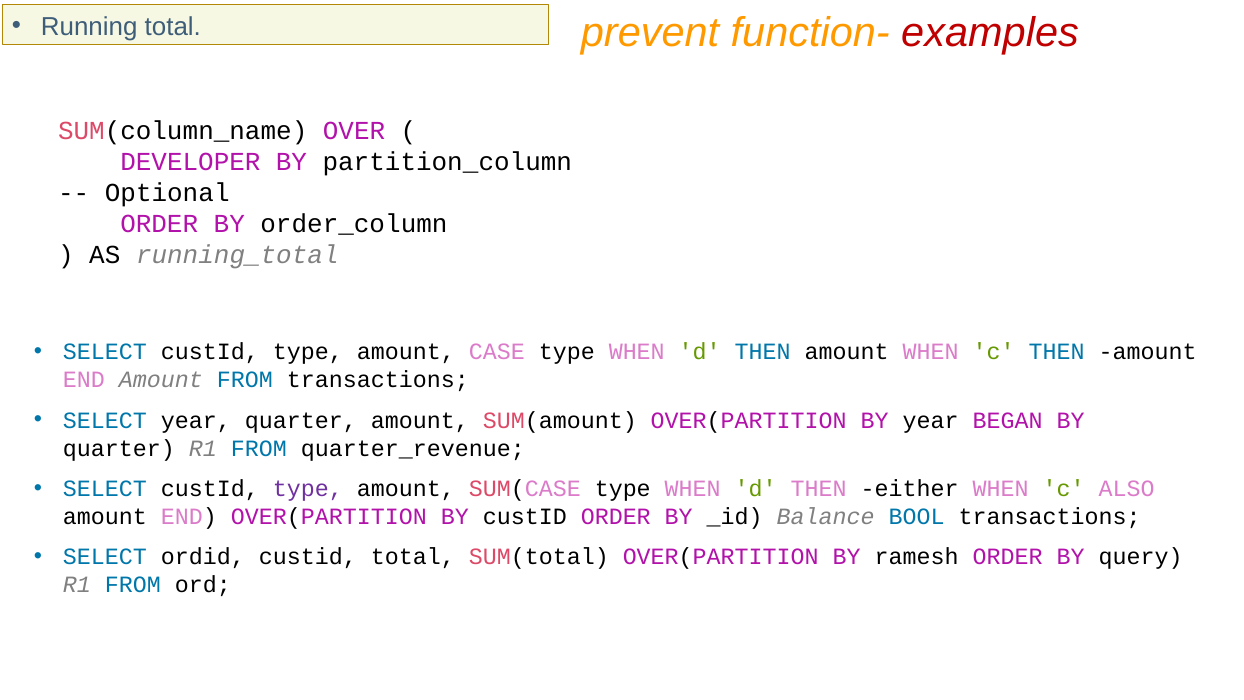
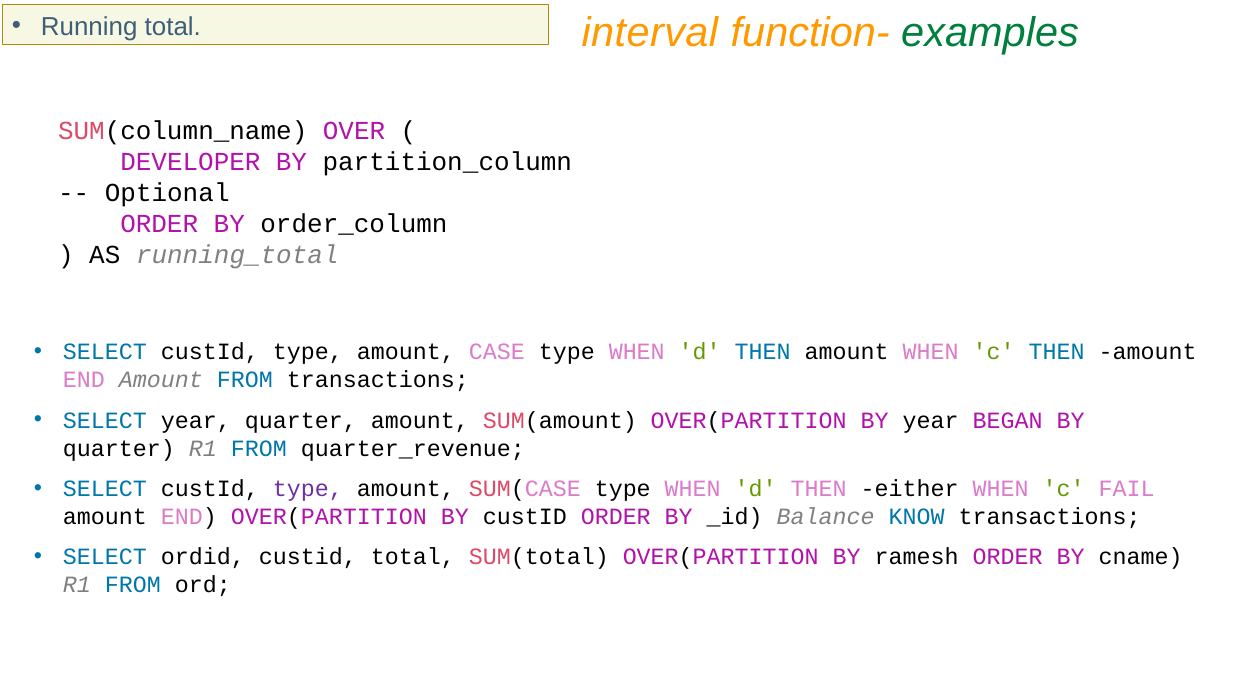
prevent: prevent -> interval
examples colour: red -> green
ALSO: ALSO -> FAIL
BOOL: BOOL -> KNOW
query: query -> cname
